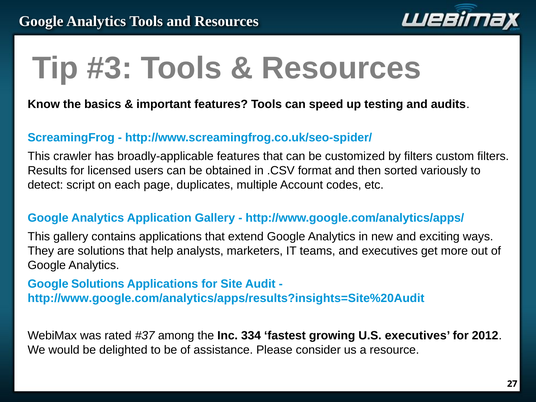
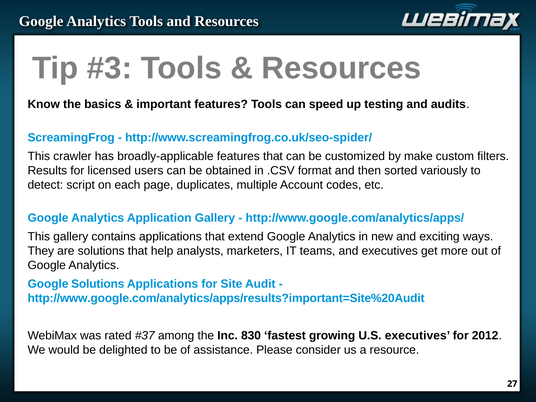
by filters: filters -> make
http://www.google.com/analytics/apps/results?insights=Site%20Audit: http://www.google.com/analytics/apps/results?insights=Site%20Audit -> http://www.google.com/analytics/apps/results?important=Site%20Audit
334: 334 -> 830
